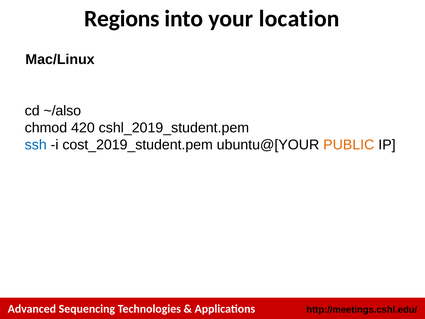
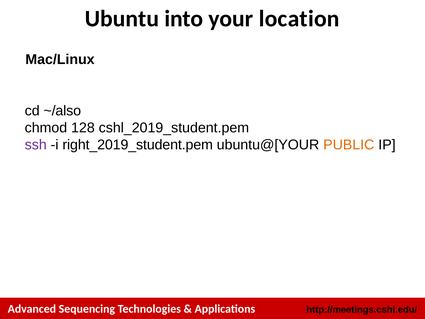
Regions: Regions -> Ubuntu
420: 420 -> 128
ssh colour: blue -> purple
cost_2019_student.pem: cost_2019_student.pem -> right_2019_student.pem
